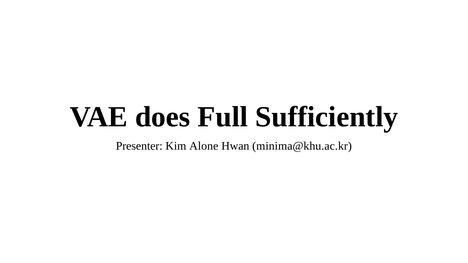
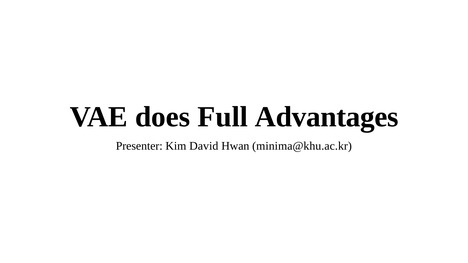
Sufficiently: Sufficiently -> Advantages
Alone: Alone -> David
